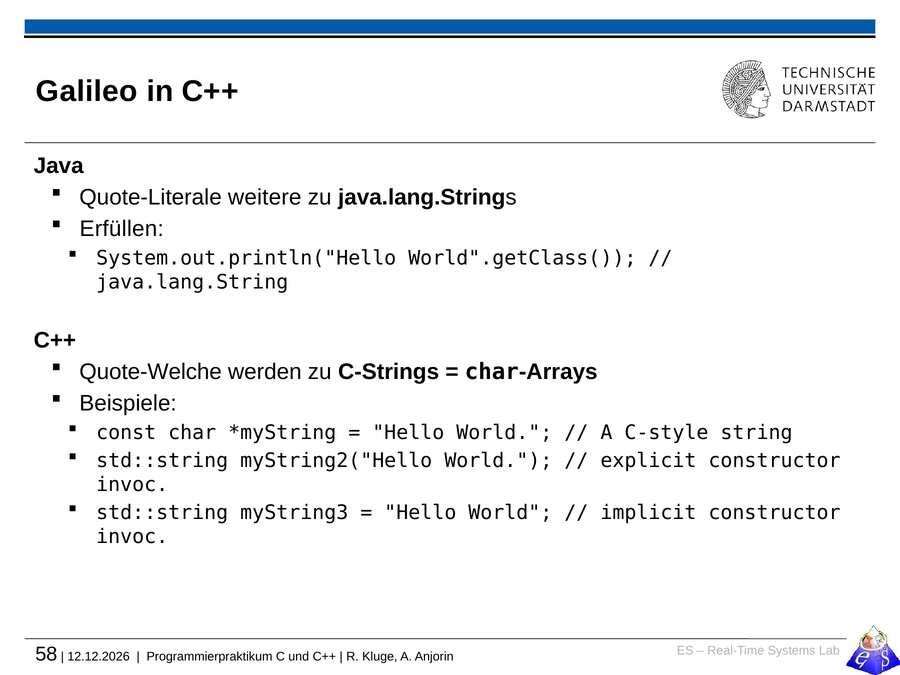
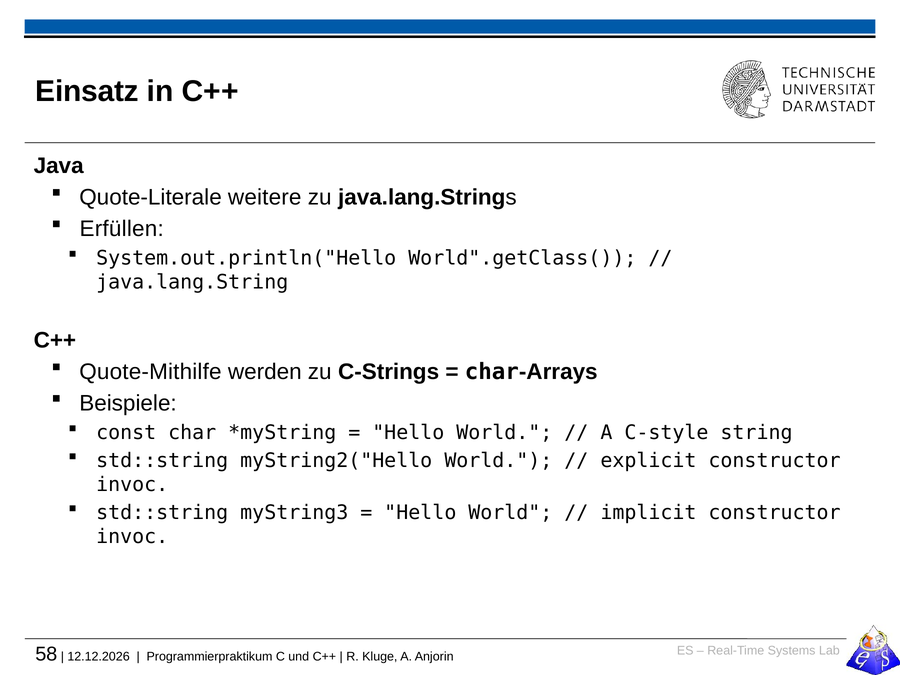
Galileo: Galileo -> Einsatz
Quote-Welche: Quote-Welche -> Quote-Mithilfe
